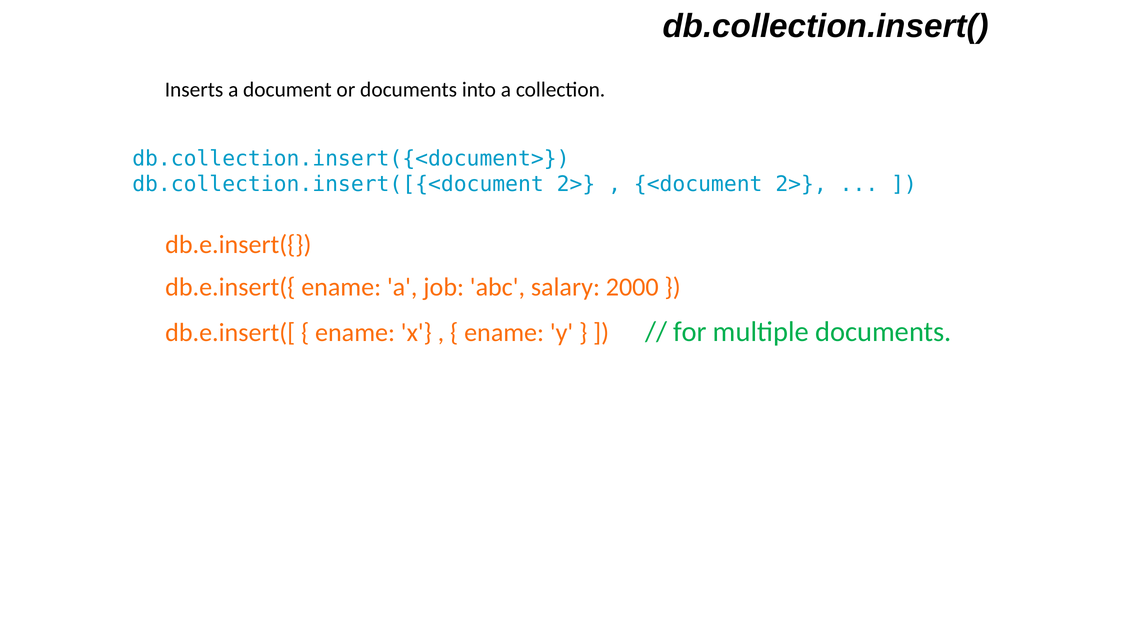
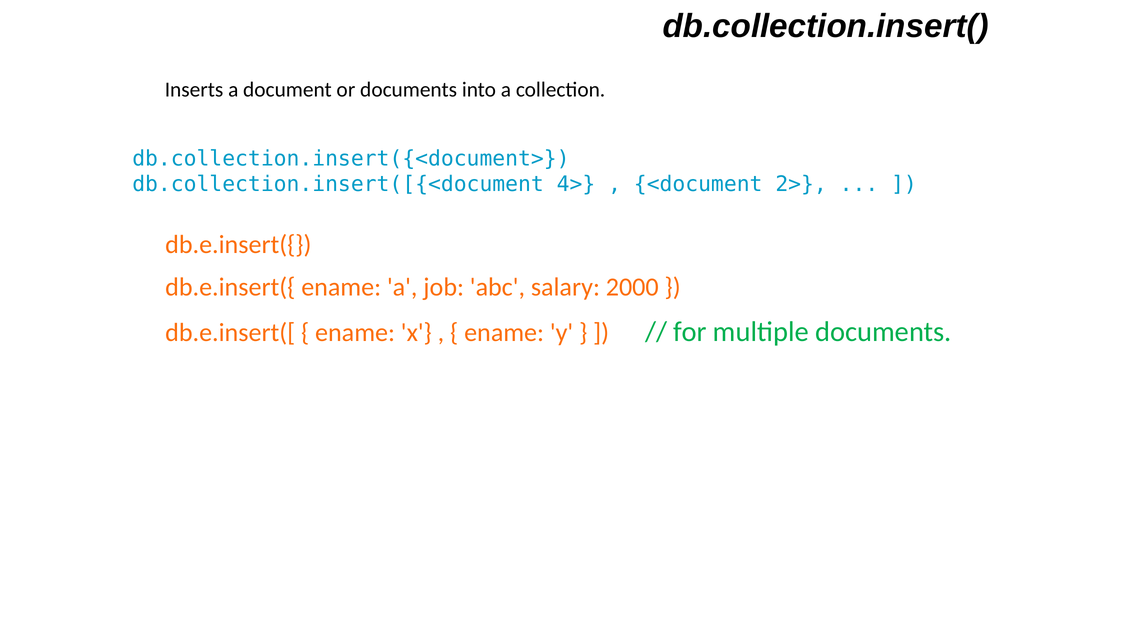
db.collection.insert([{<document 2>: 2> -> 4>
